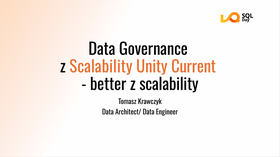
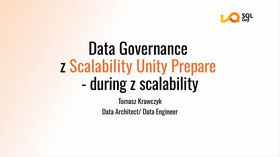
Current: Current -> Prepare
better: better -> during
